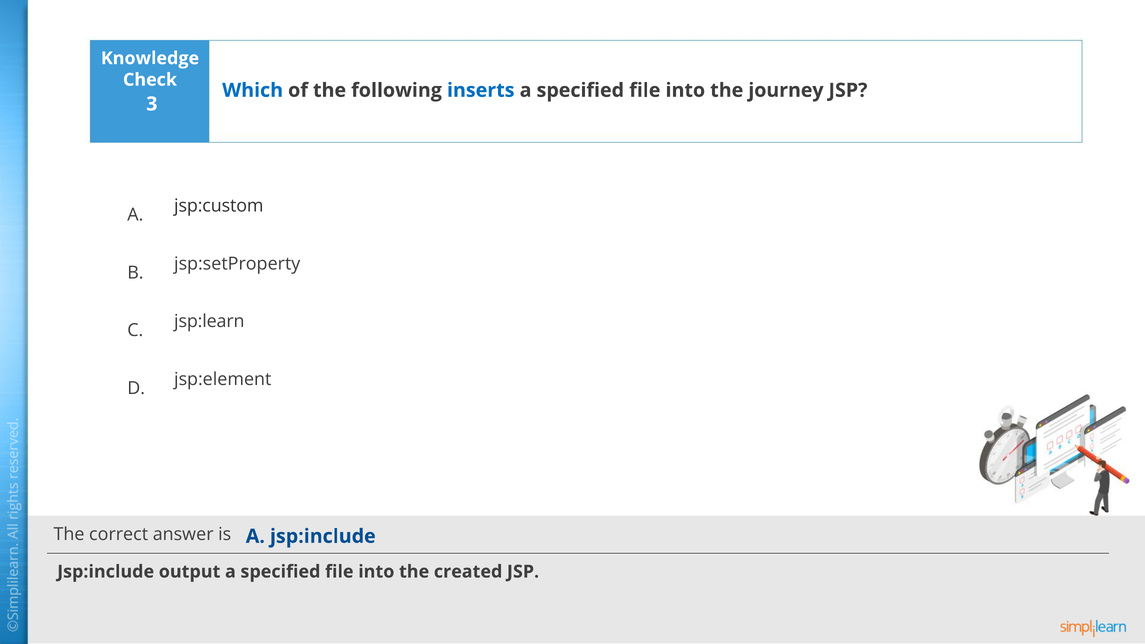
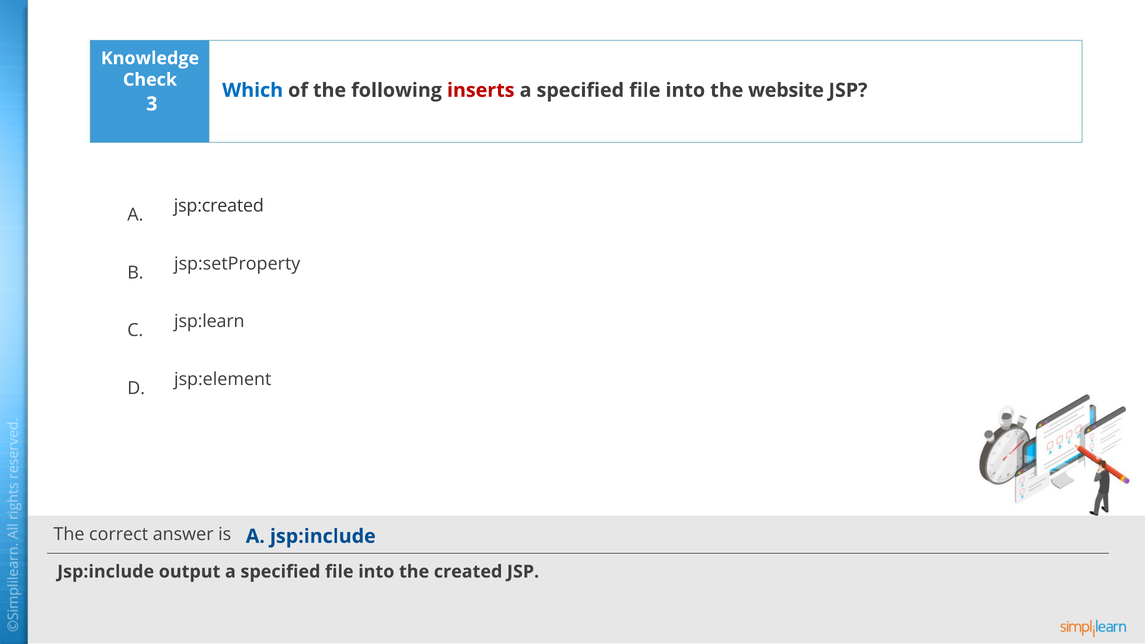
inserts colour: blue -> red
journey: journey -> website
jsp:custom: jsp:custom -> jsp:created
